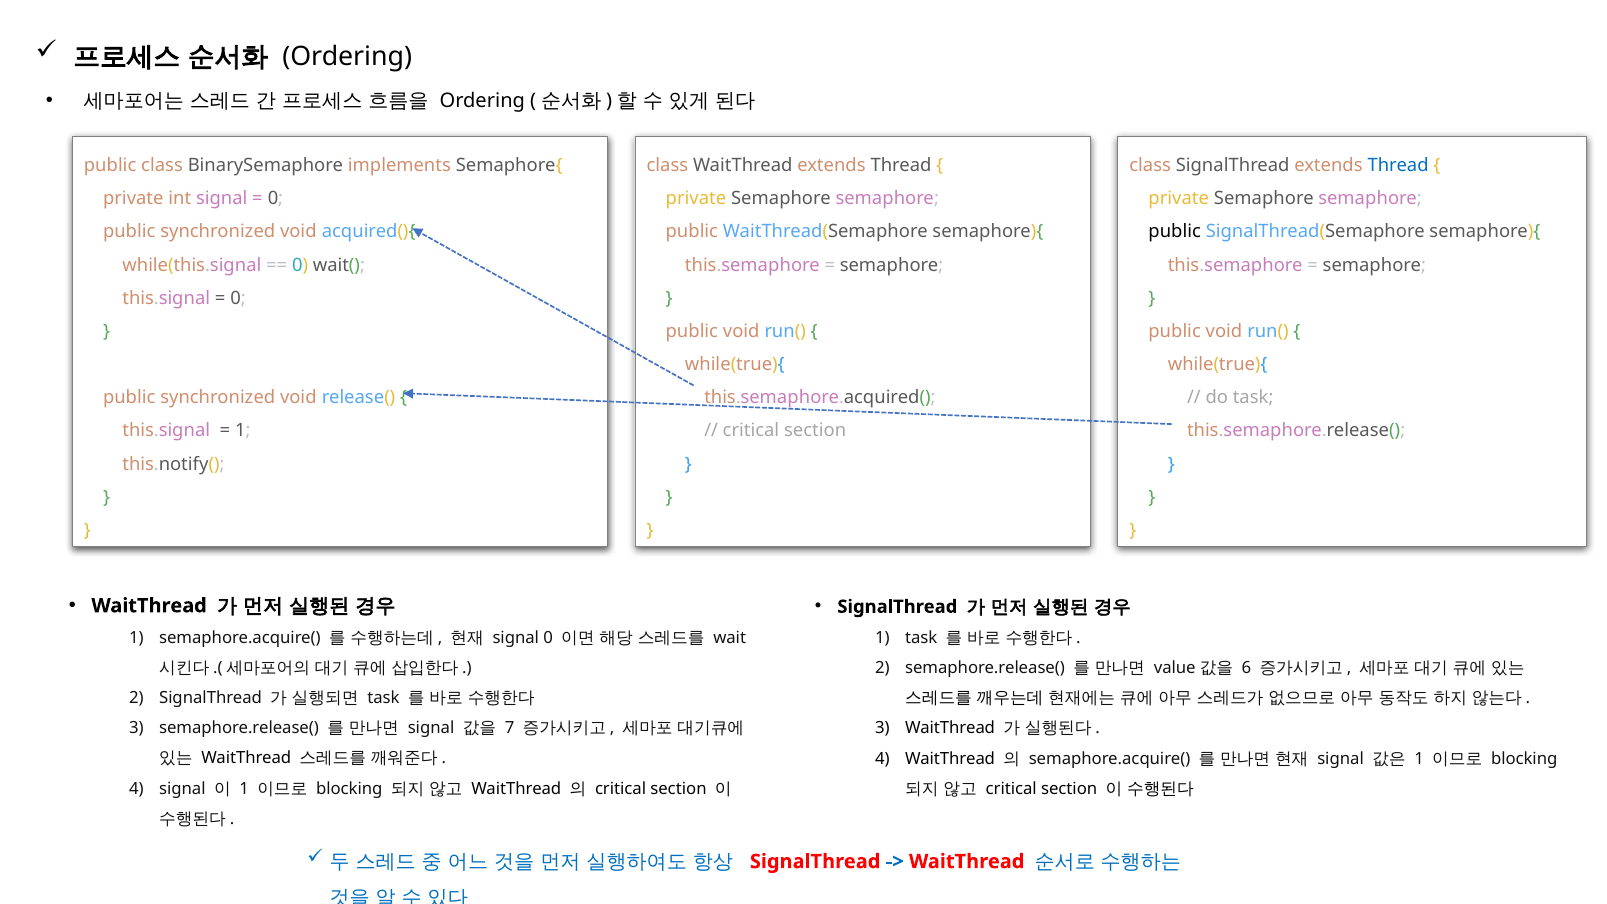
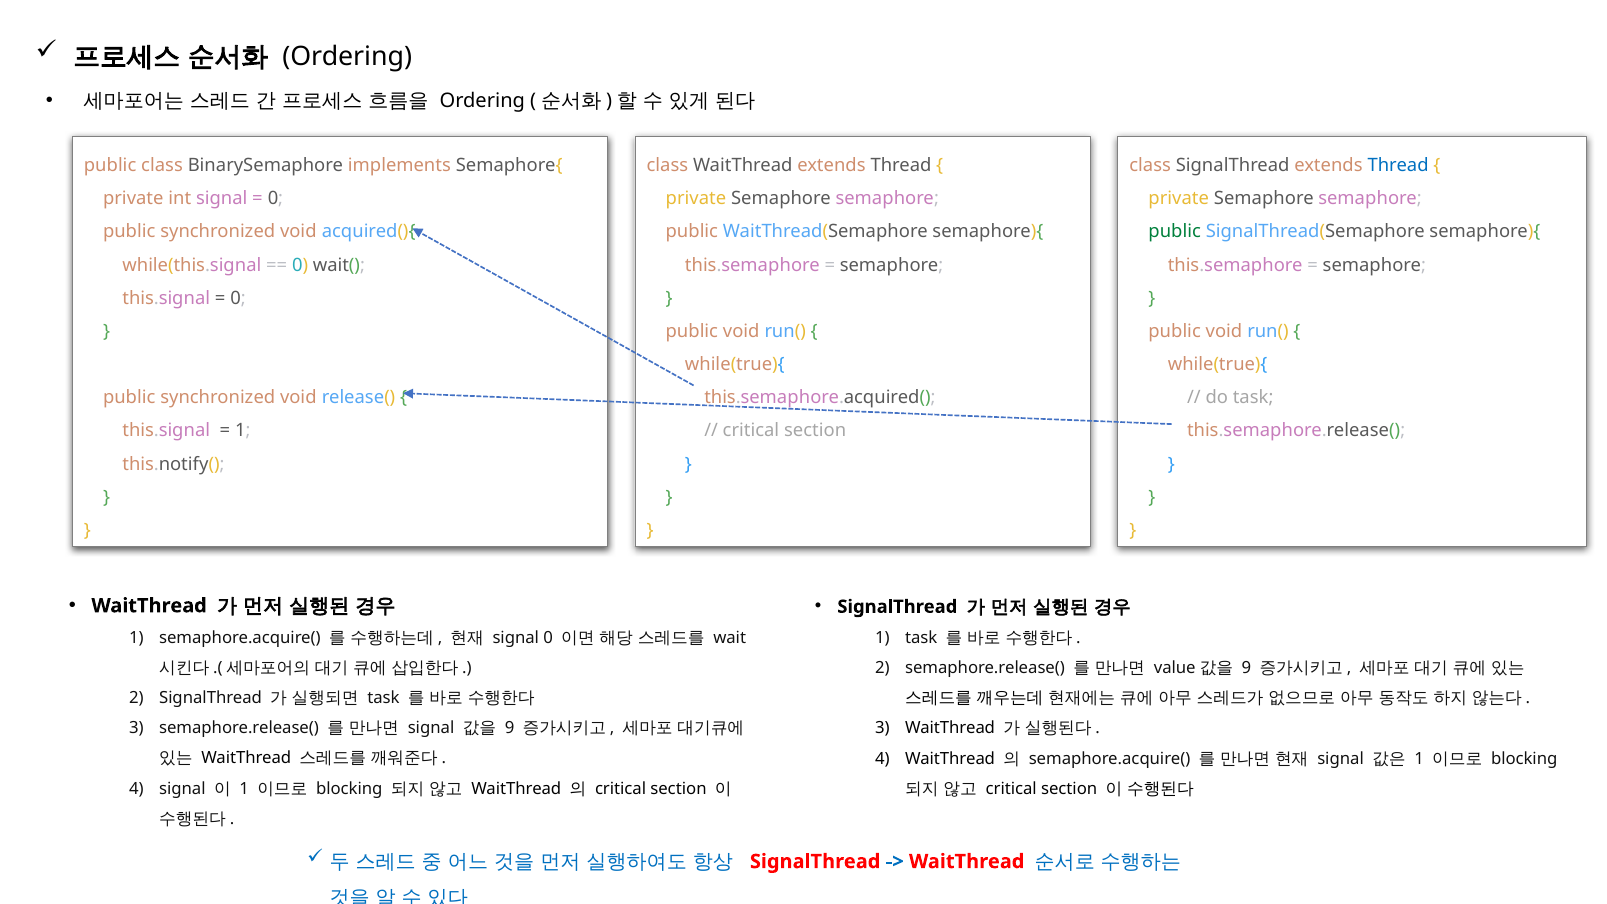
public at (1175, 232) colour: black -> green
6 at (1247, 668): 6 -> 9
7 at (510, 728): 7 -> 9
